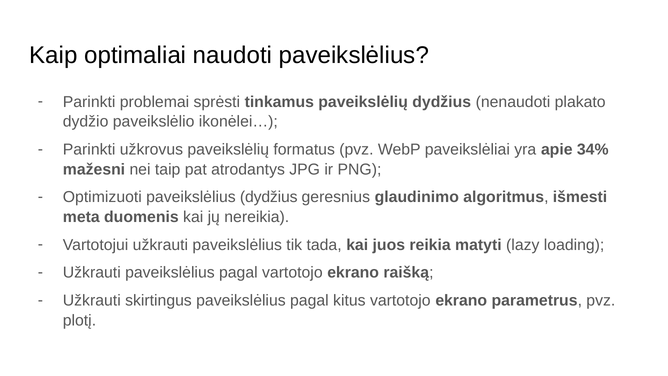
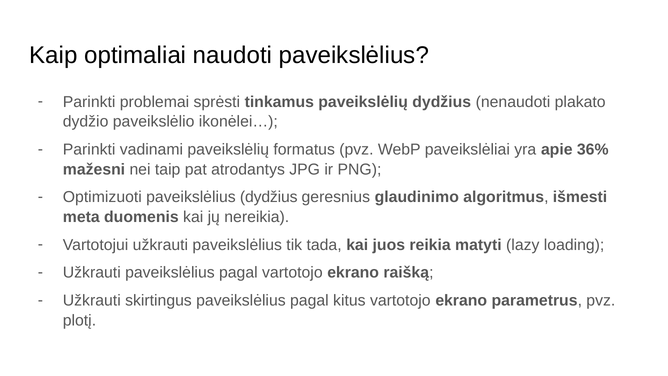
užkrovus: užkrovus -> vadinami
34%: 34% -> 36%
